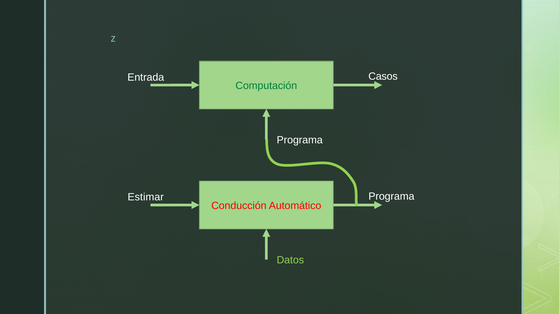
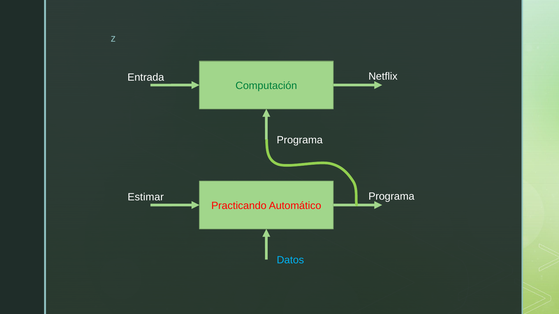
Casos: Casos -> Netflix
Conducción: Conducción -> Practicando
Datos colour: light green -> light blue
